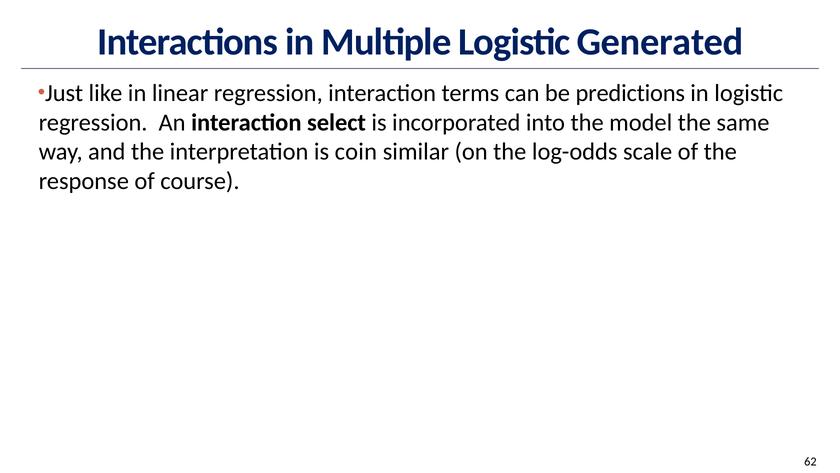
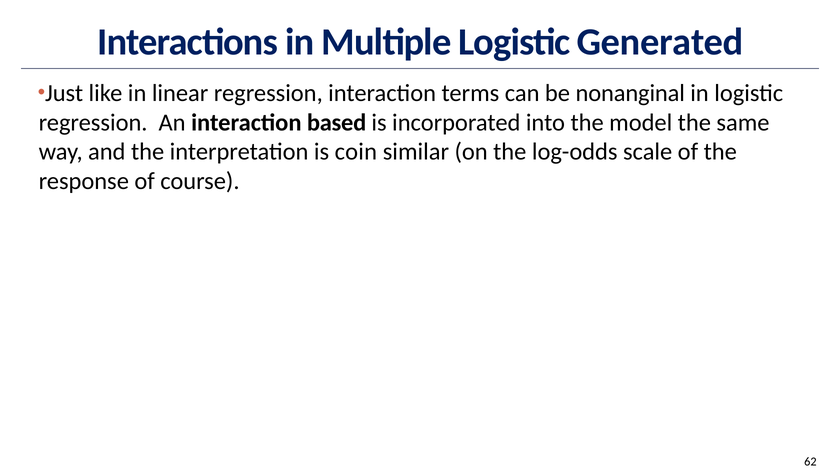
predictions: predictions -> nonanginal
select: select -> based
